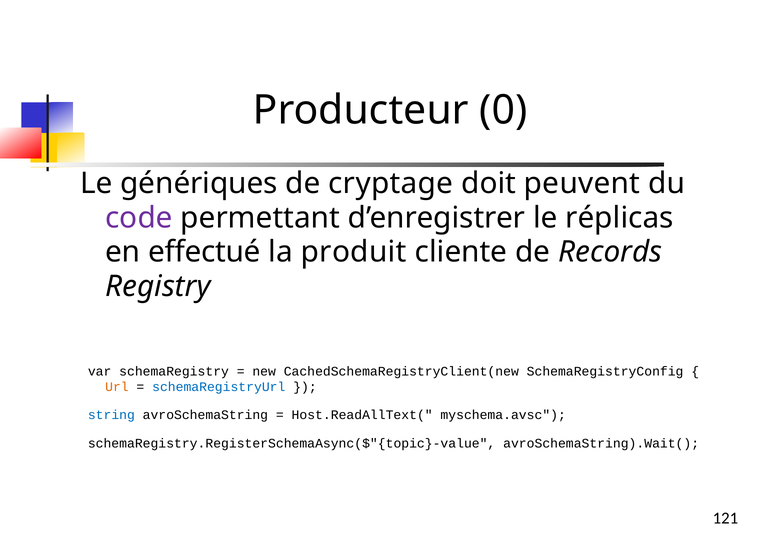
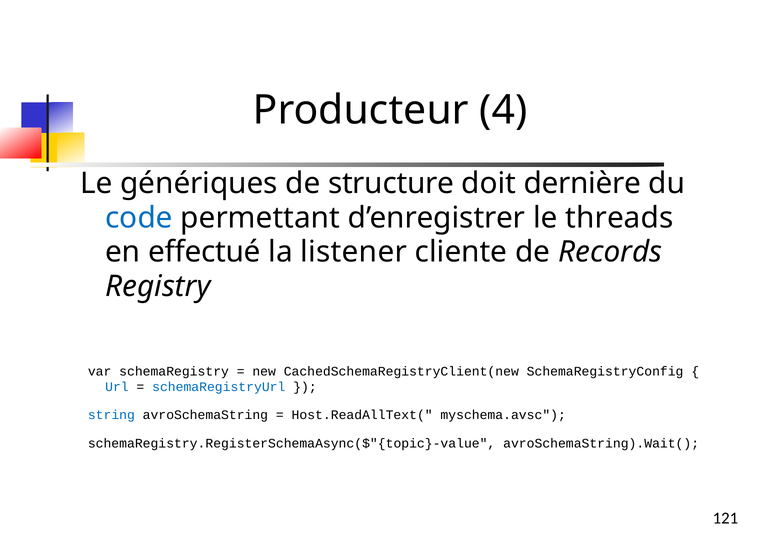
0: 0 -> 4
cryptage: cryptage -> structure
peuvent: peuvent -> dernière
code colour: purple -> blue
réplicas: réplicas -> threads
produit: produit -> listener
Url colour: orange -> blue
